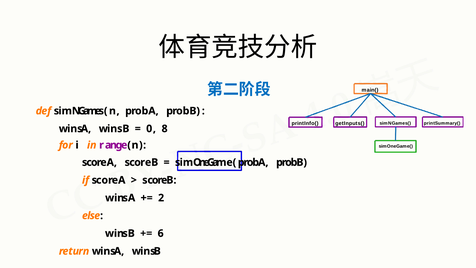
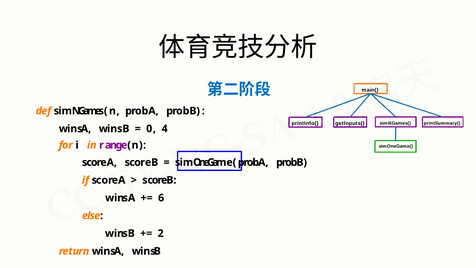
8: 8 -> 4
2: 2 -> 6
6: 6 -> 2
